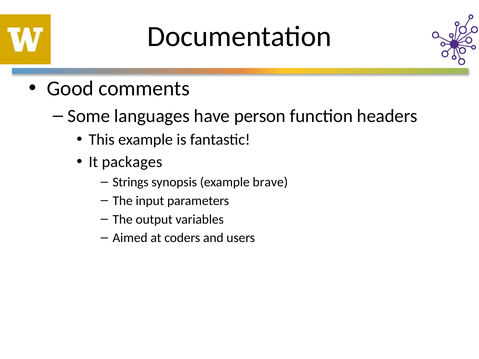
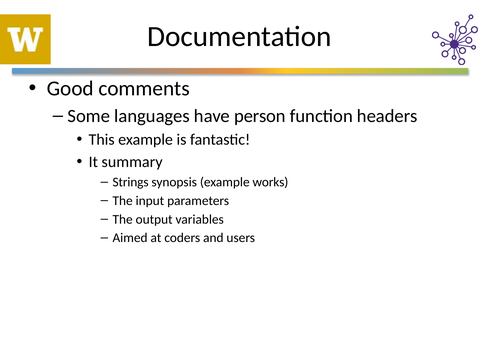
packages: packages -> summary
brave: brave -> works
